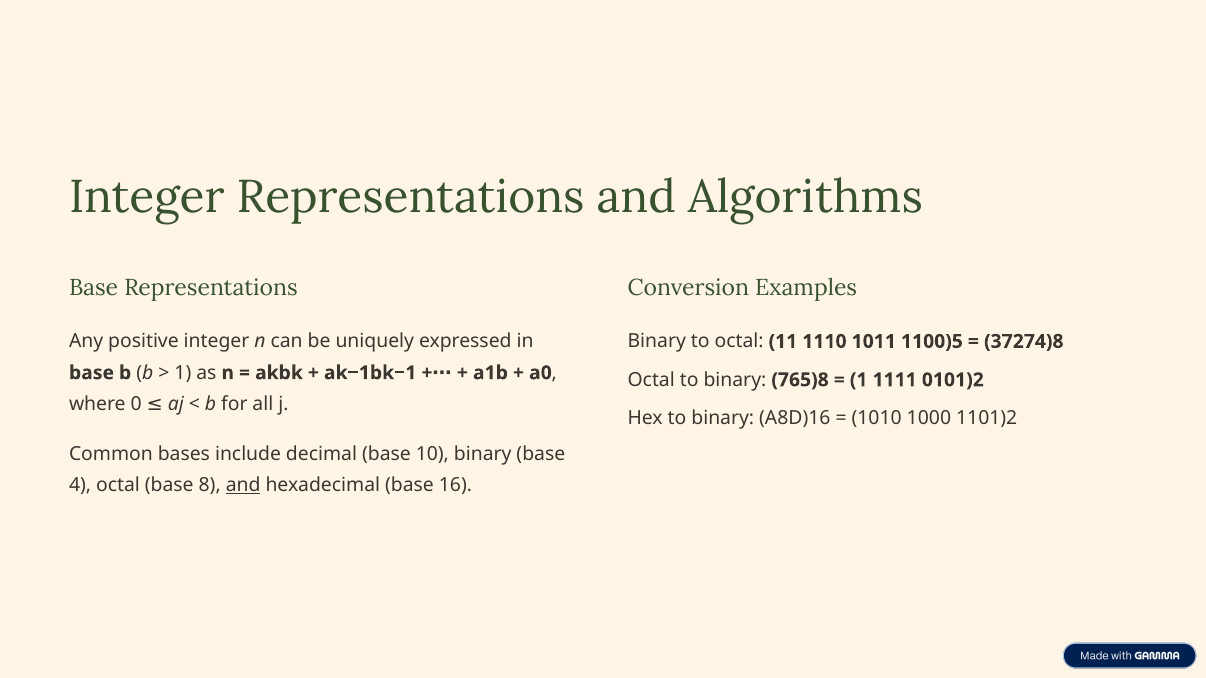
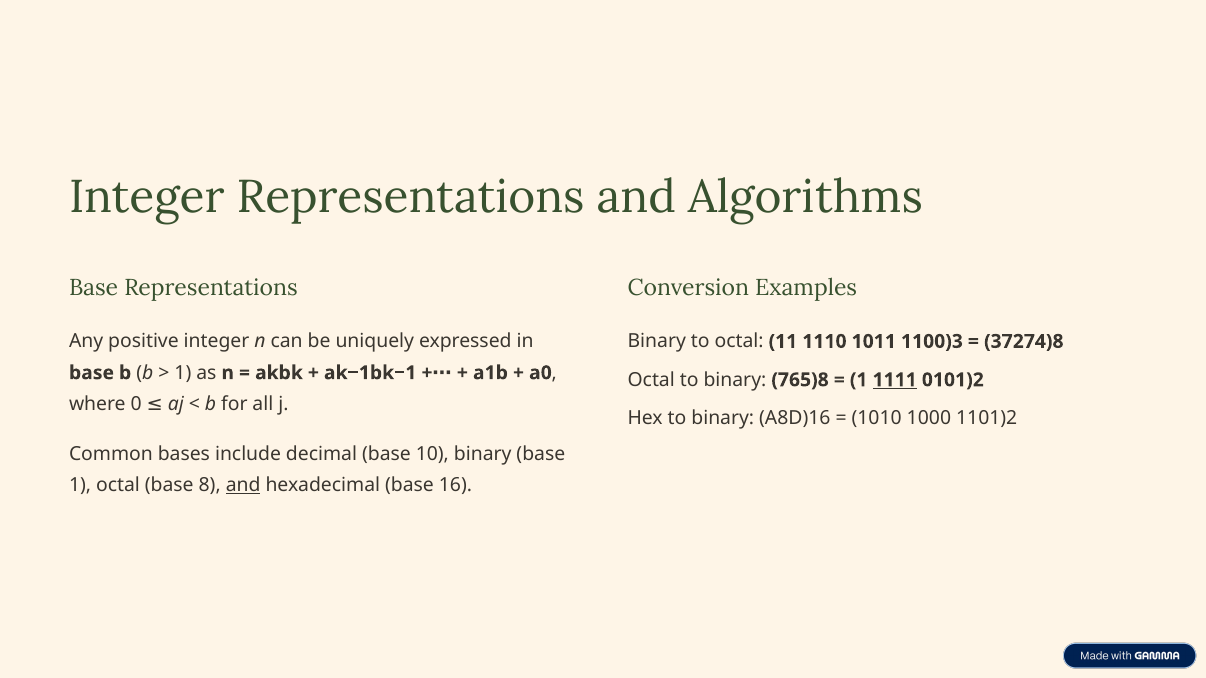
1100)5: 1100)5 -> 1100)3
1111 underline: none -> present
4 at (80, 486): 4 -> 1
